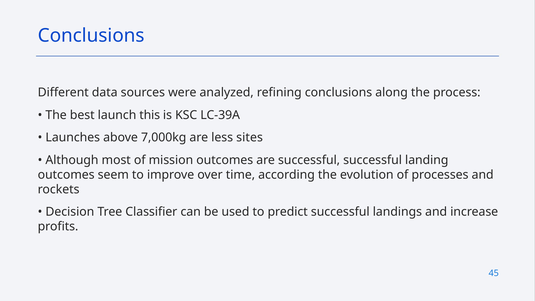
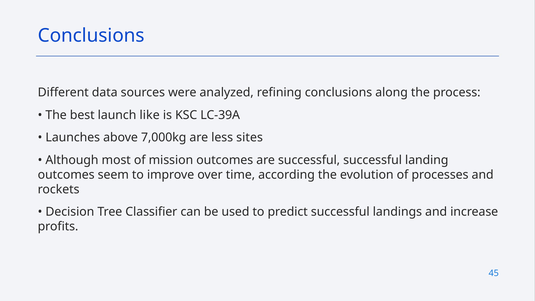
this: this -> like
